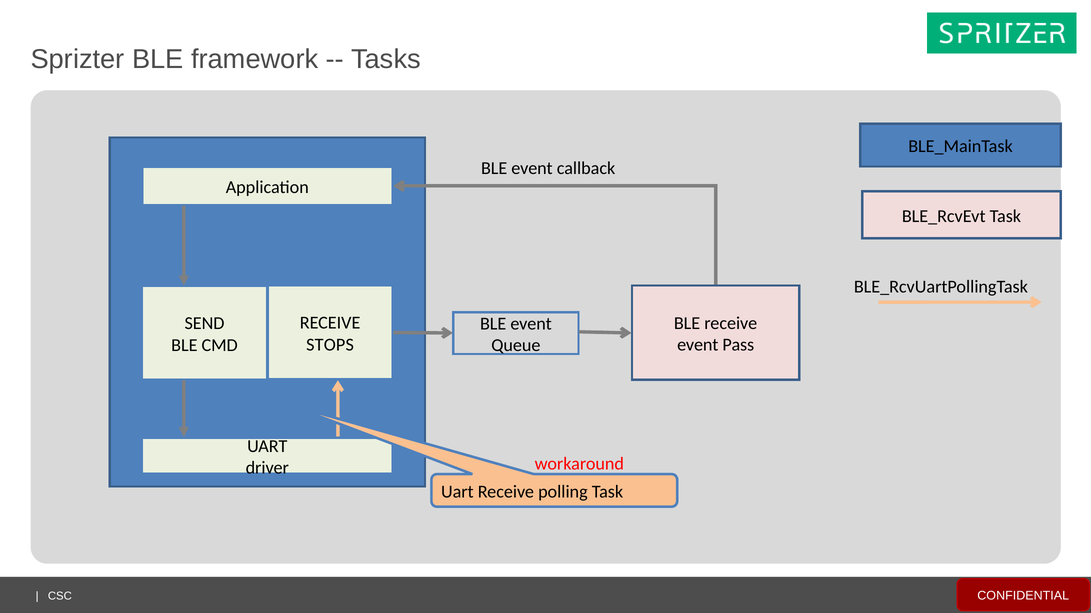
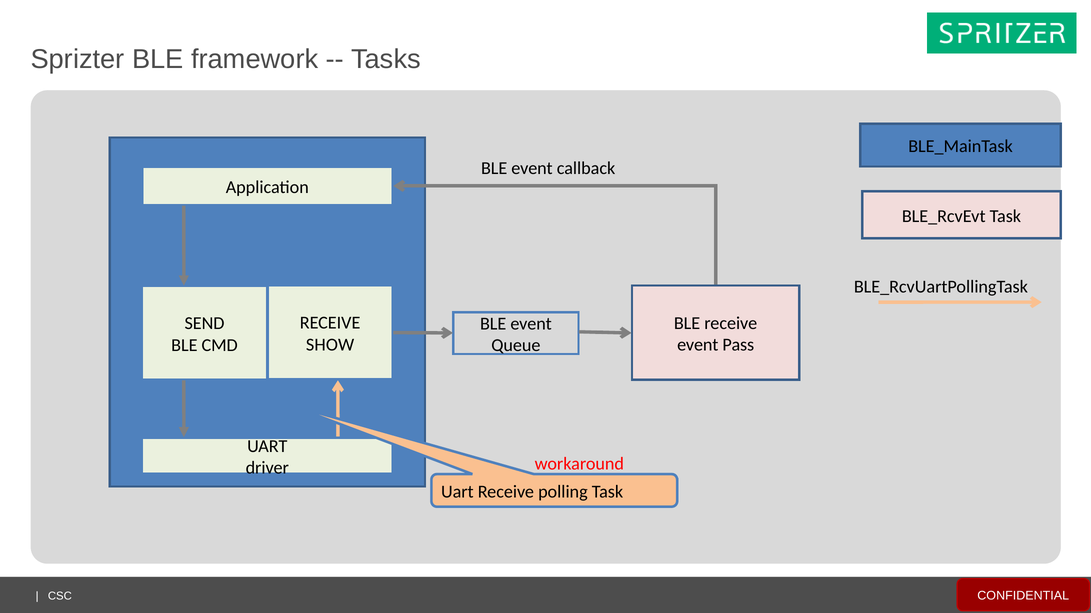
STOPS: STOPS -> SHOW
